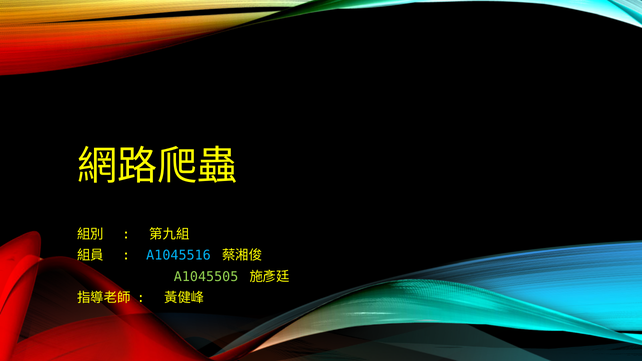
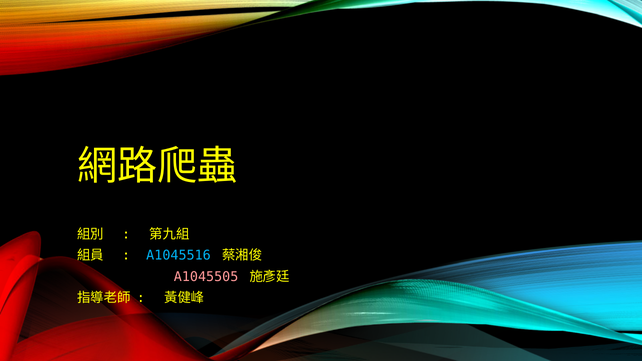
A1045505 colour: light green -> pink
